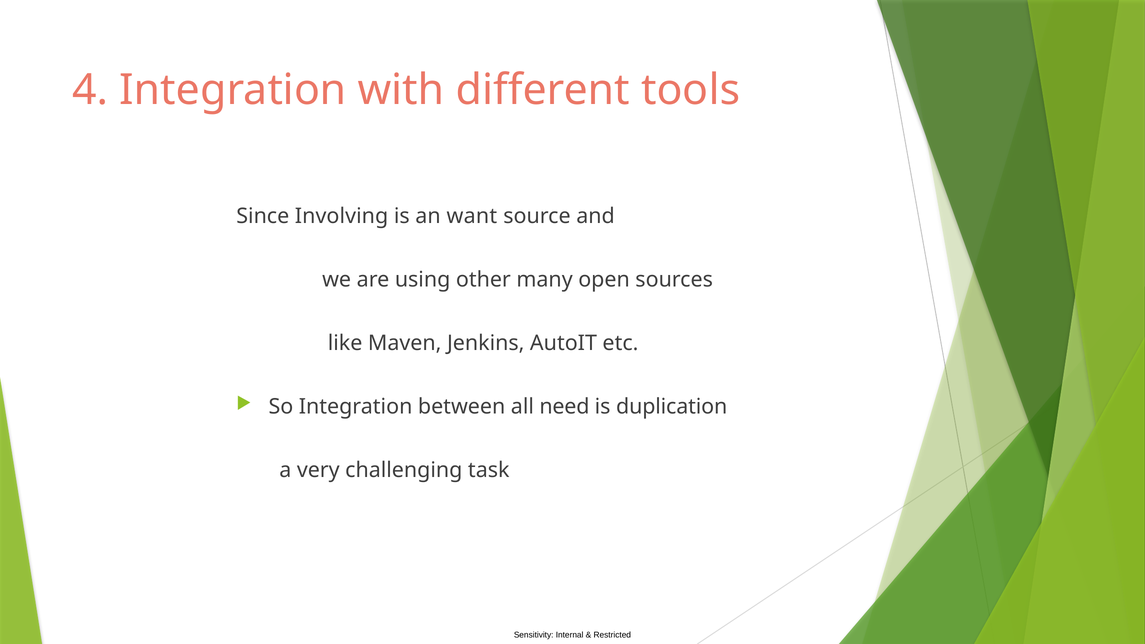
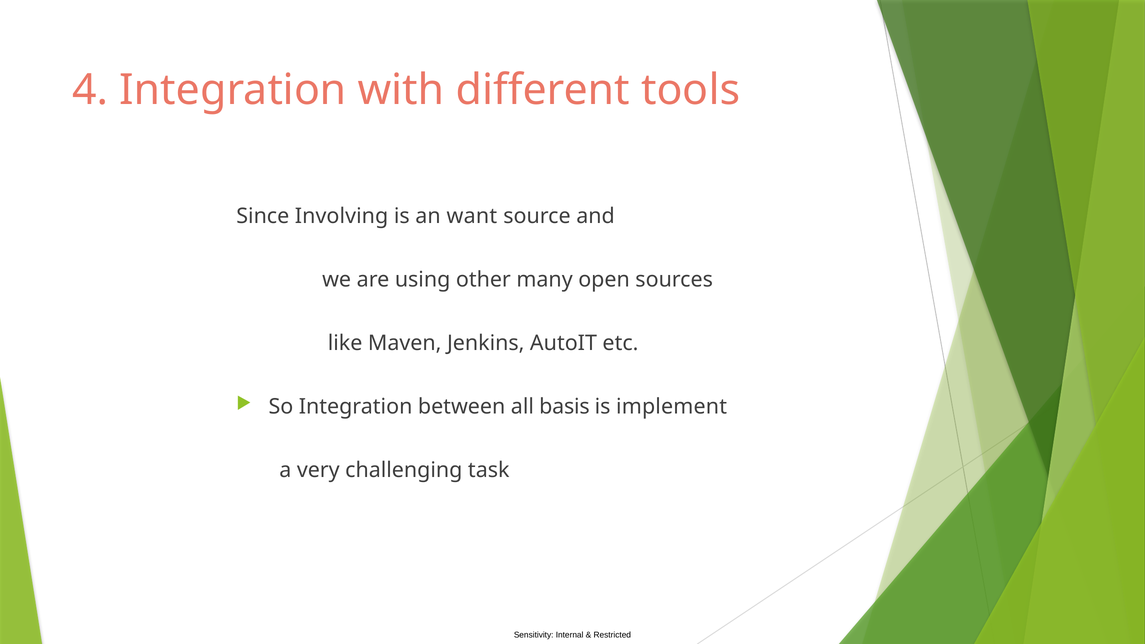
need: need -> basis
duplication: duplication -> implement
